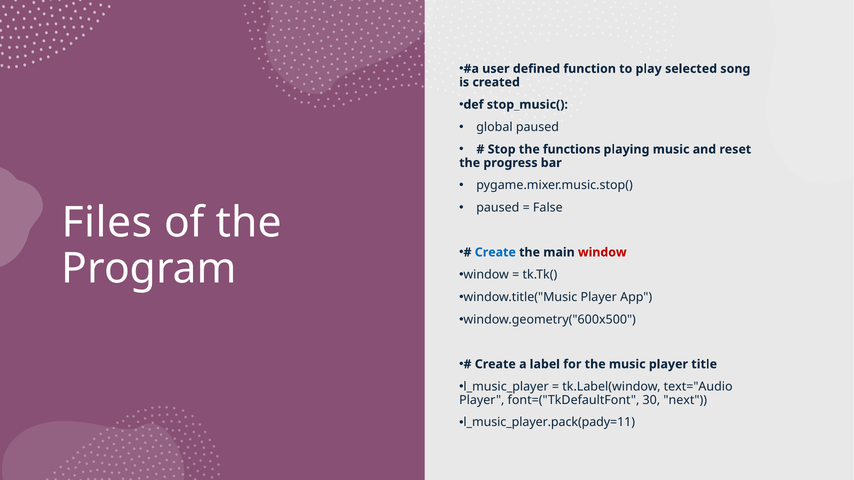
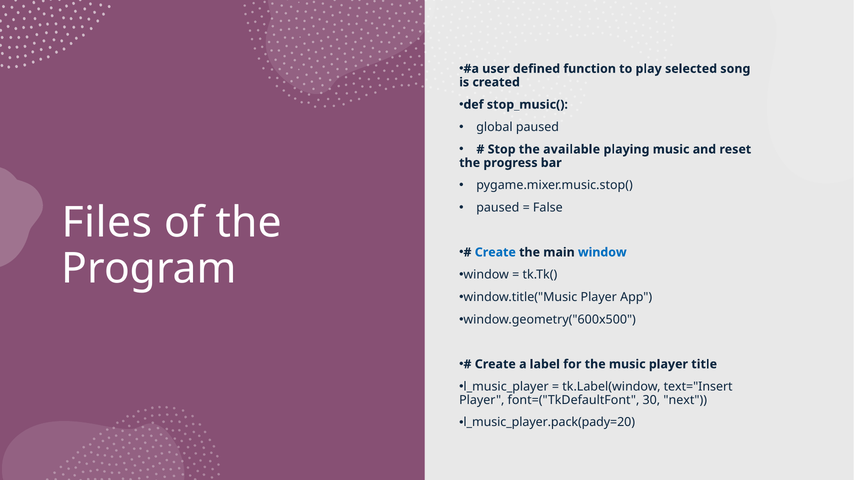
functions: functions -> available
window at (602, 252) colour: red -> blue
text="Audio: text="Audio -> text="Insert
l_music_player.pack(pady=11: l_music_player.pack(pady=11 -> l_music_player.pack(pady=20
